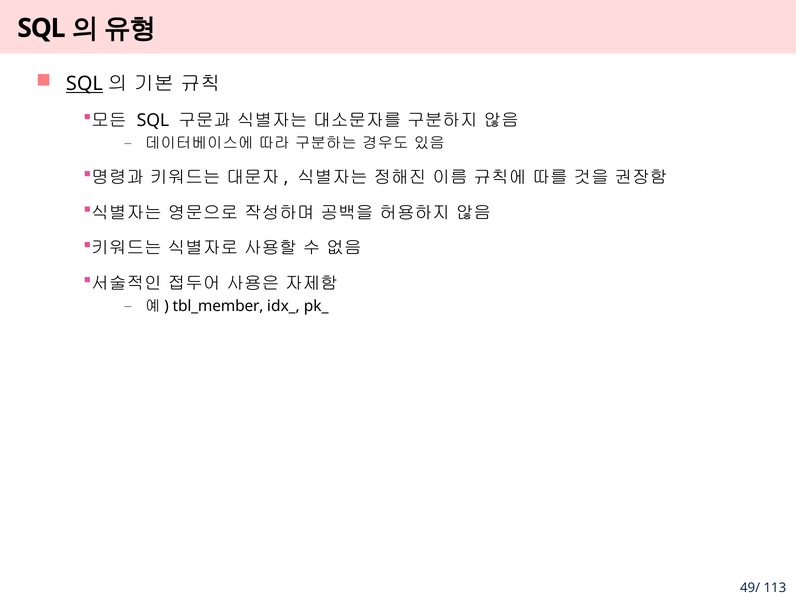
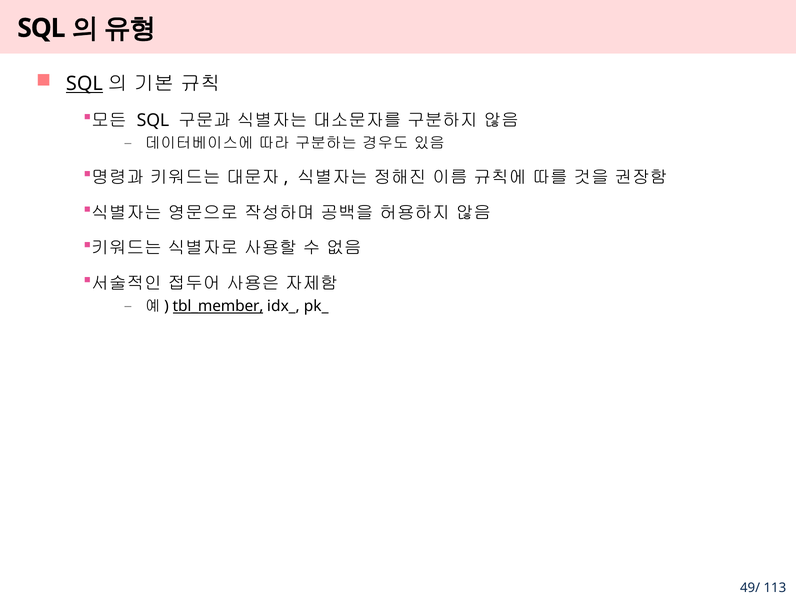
tbl_member underline: none -> present
